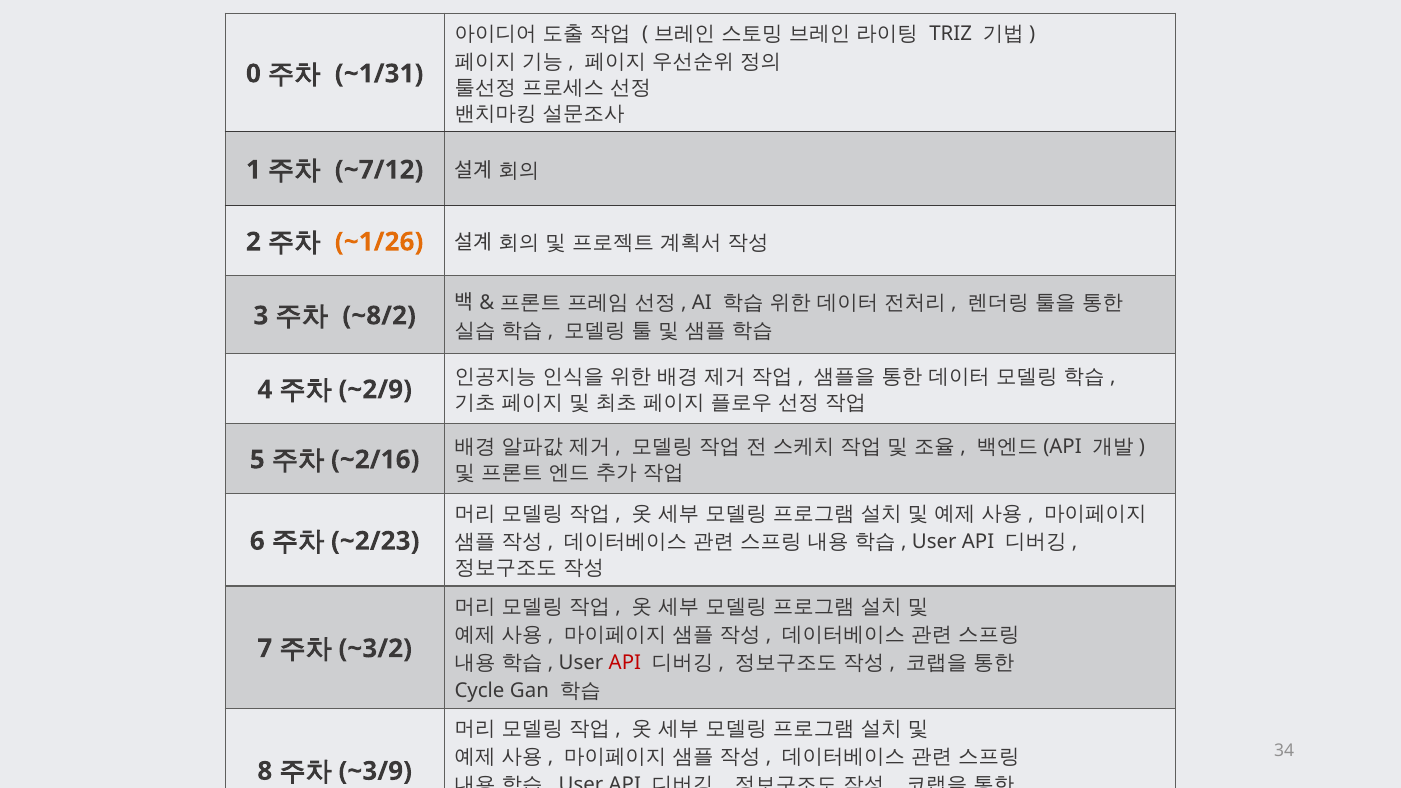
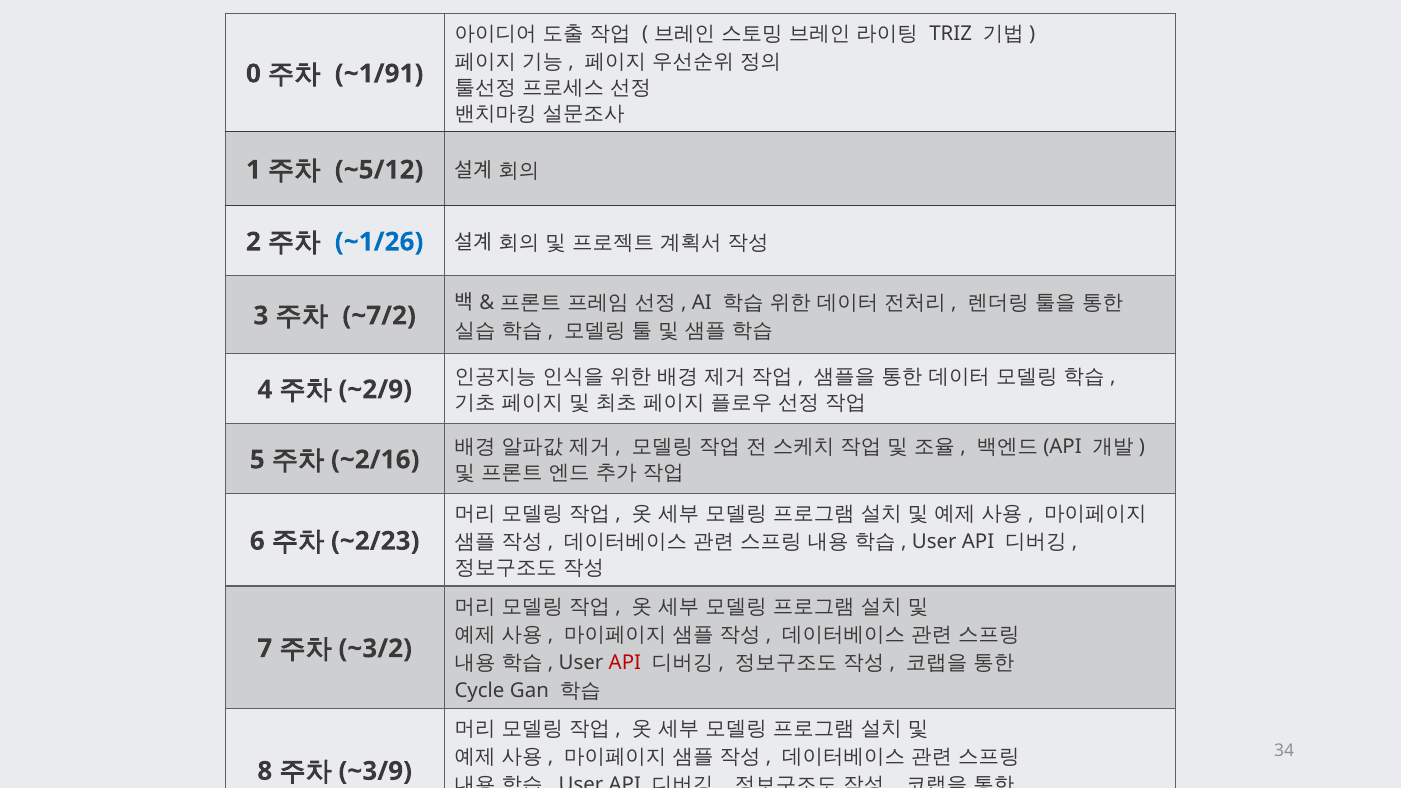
~1/31: ~1/31 -> ~1/91
~7/12: ~7/12 -> ~5/12
~1/26 colour: orange -> blue
~8/2: ~8/2 -> ~7/2
